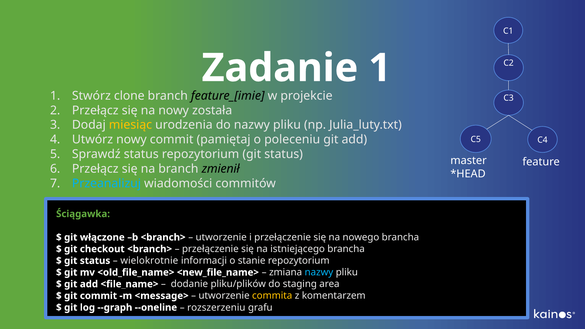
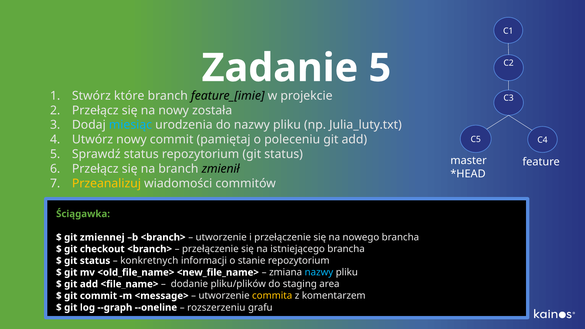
1 at (380, 68): 1 -> 5
clone: clone -> które
miesiąc colour: yellow -> light blue
Przeanalizuj colour: light blue -> yellow
włączone: włączone -> zmiennej
wielokrotnie: wielokrotnie -> konkretnych
